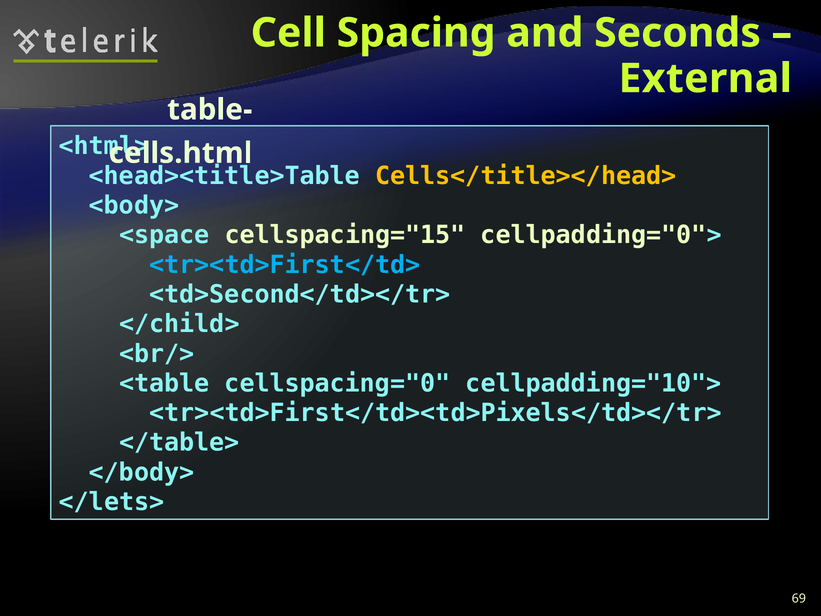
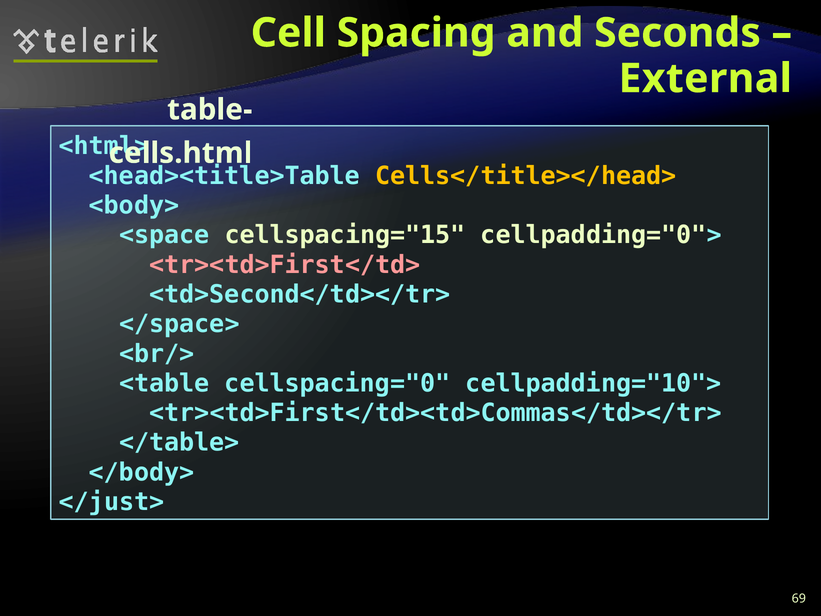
<tr><td>First</td> colour: light blue -> pink
</child>: </child> -> </space>
<tr><td>First</td><td>Pixels</td></tr>: <tr><td>First</td><td>Pixels</td></tr> -> <tr><td>First</td><td>Commas</td></tr>
</lets>: </lets> -> </just>
